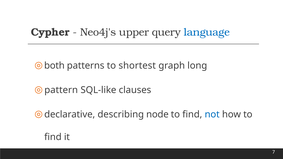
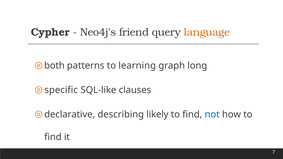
upper: upper -> friend
language colour: blue -> orange
shortest: shortest -> learning
pattern: pattern -> specific
node: node -> likely
